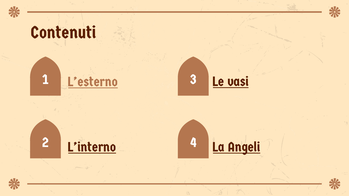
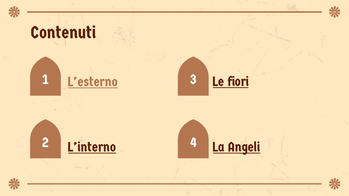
vasi: vasi -> fiori
